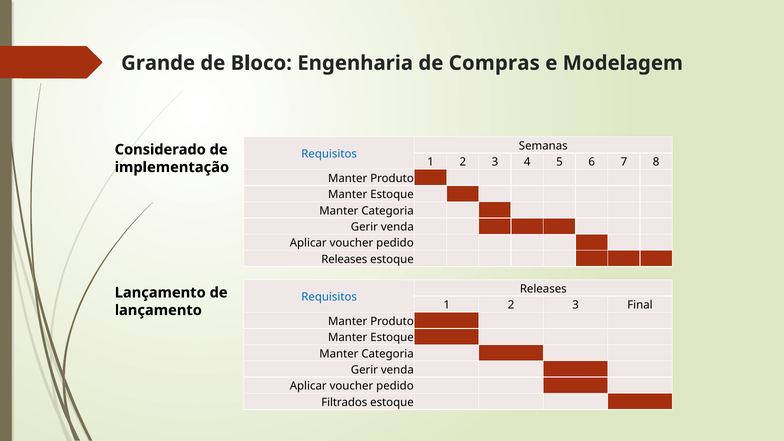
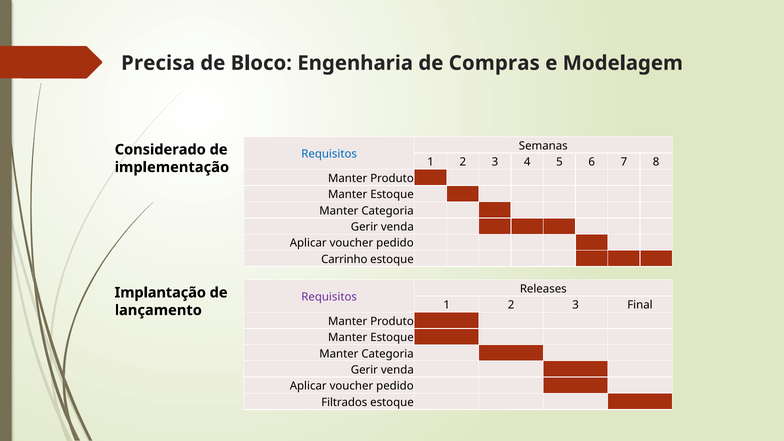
Grande: Grande -> Precisa
Releases at (344, 259): Releases -> Carrinho
Lançamento at (160, 293): Lançamento -> Implantação
Requisitos at (329, 297) colour: blue -> purple
